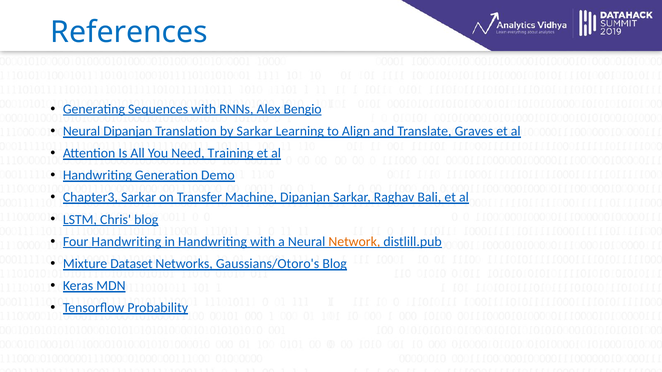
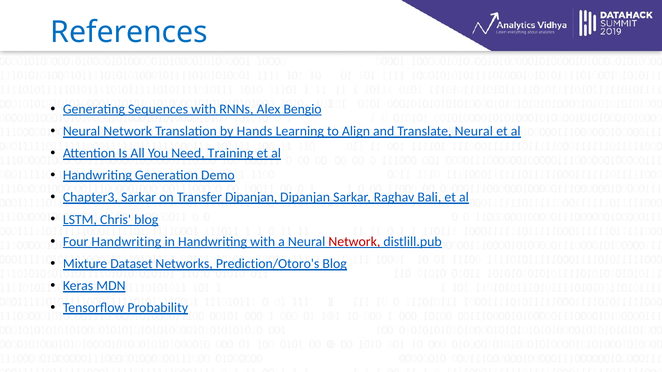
Dipanjan at (128, 131): Dipanjan -> Network
by Sarkar: Sarkar -> Hands
Translate Graves: Graves -> Neural
Transfer Machine: Machine -> Dipanjan
Network at (354, 242) colour: orange -> red
Gaussians/Otoro's: Gaussians/Otoro's -> Prediction/Otoro's
